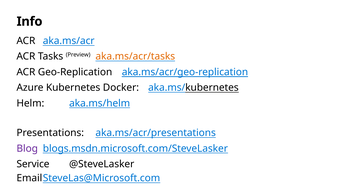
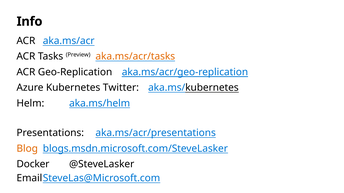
Docker: Docker -> Twitter
Blog colour: purple -> orange
Service: Service -> Docker
